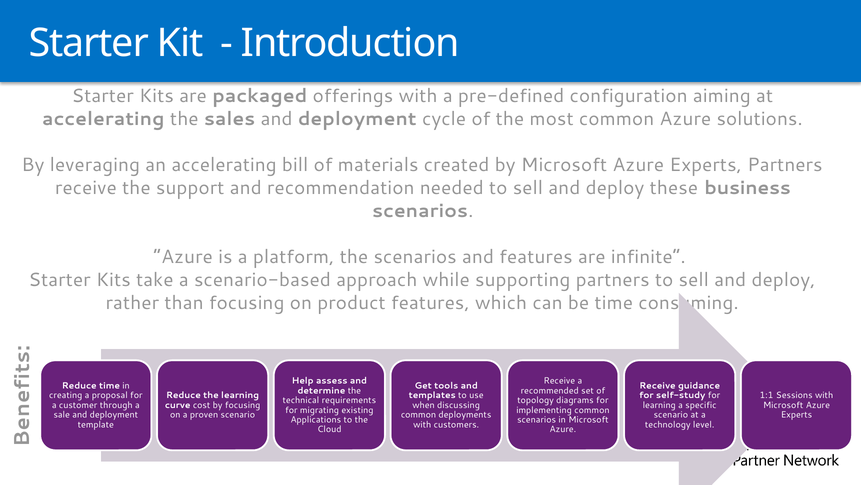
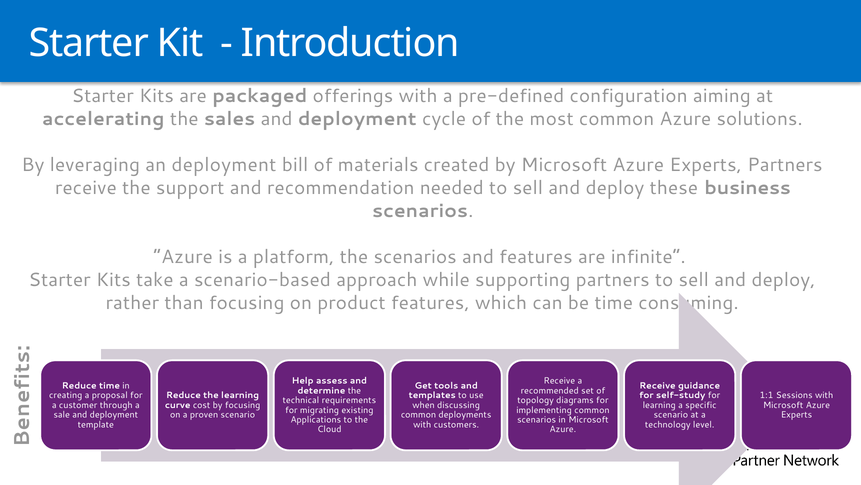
an accelerating: accelerating -> deployment
